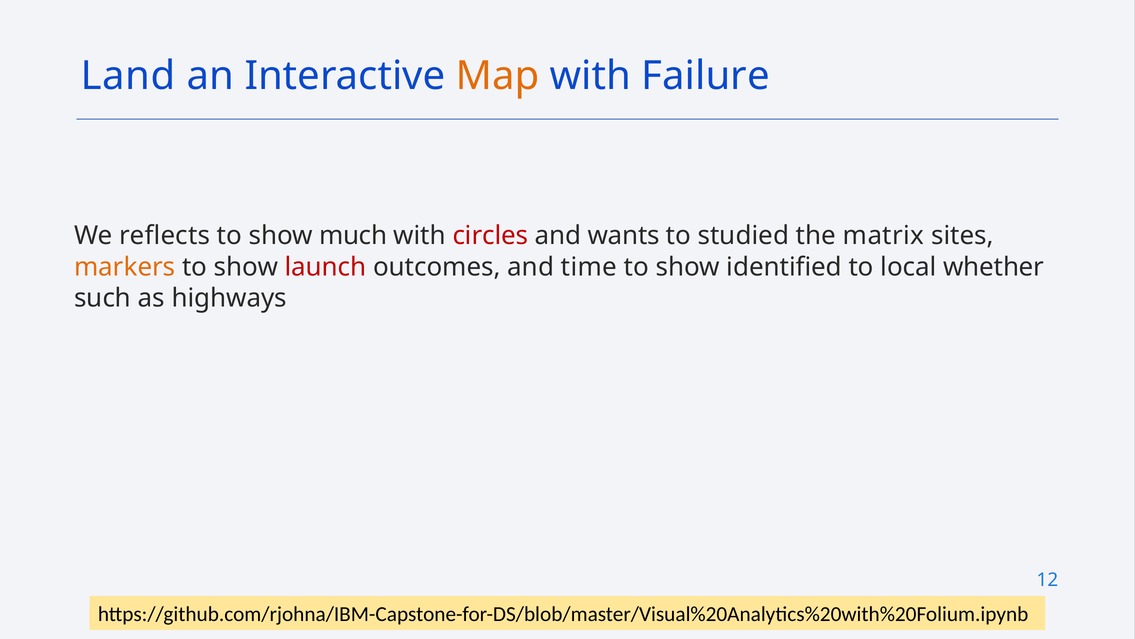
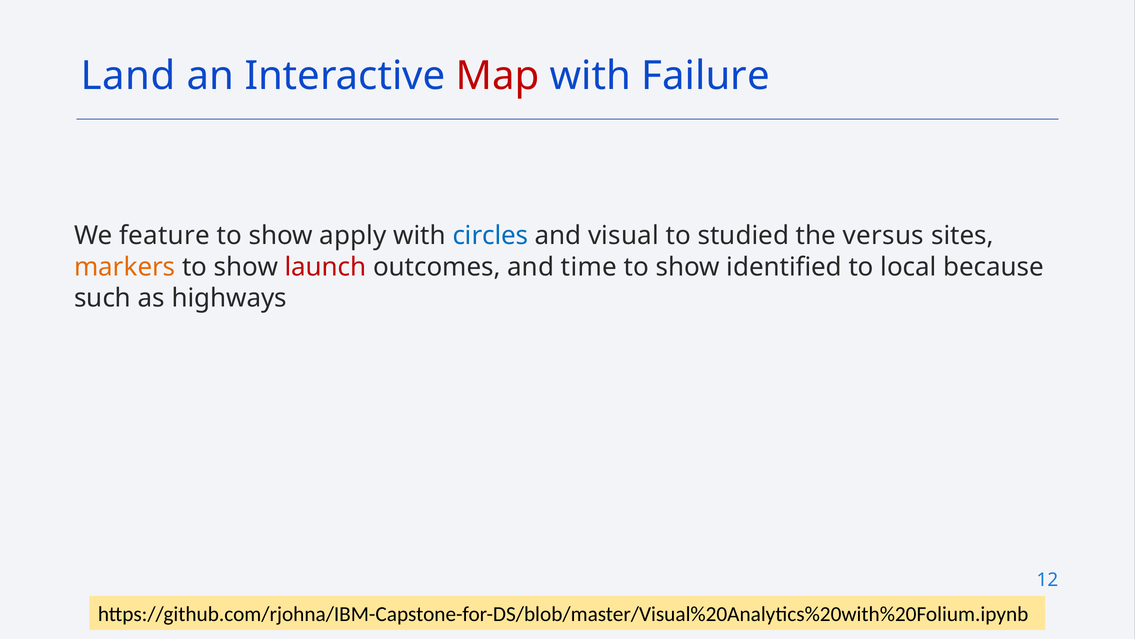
Map colour: orange -> red
reflects: reflects -> feature
much: much -> apply
circles colour: red -> blue
wants: wants -> visual
matrix: matrix -> versus
whether: whether -> because
